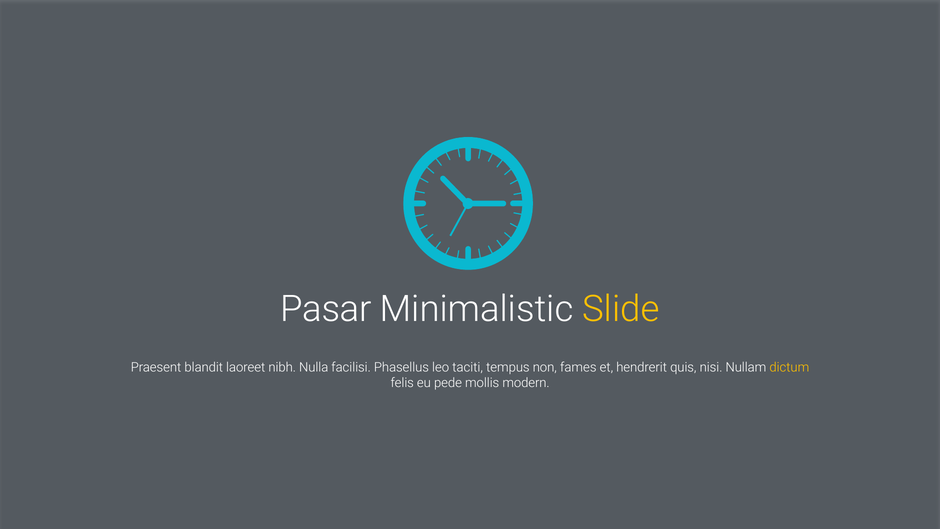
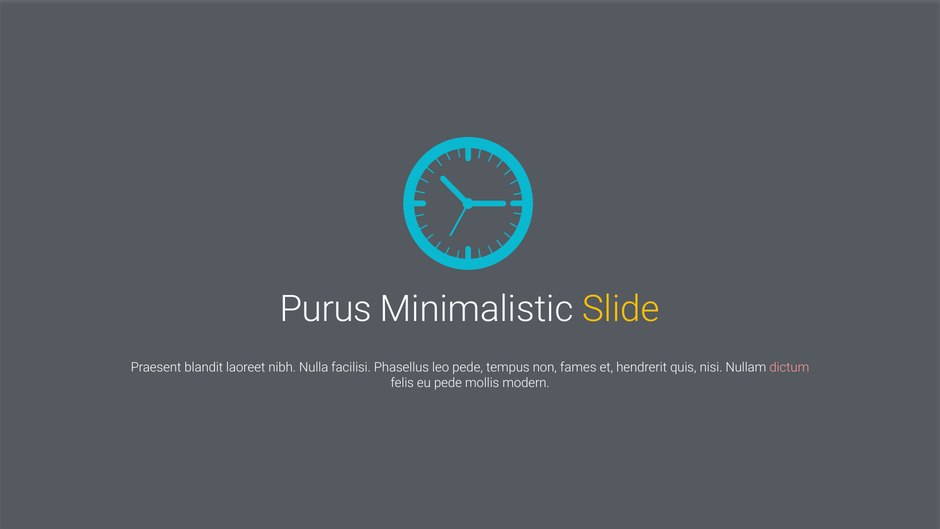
Pasar: Pasar -> Purus
leo taciti: taciti -> pede
dictum colour: yellow -> pink
